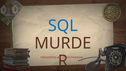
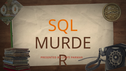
SQL colour: blue -> orange
